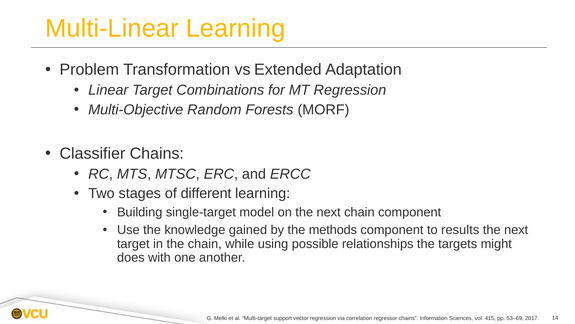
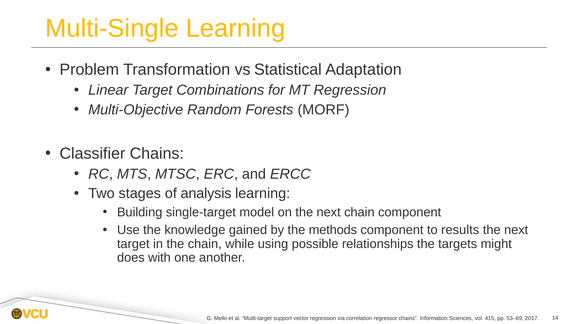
Multi-Linear: Multi-Linear -> Multi-Single
Extended: Extended -> Statistical
different: different -> analysis
